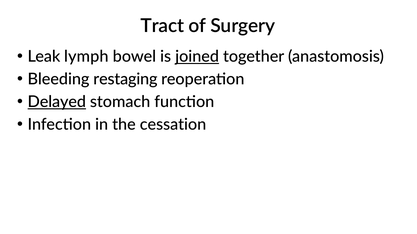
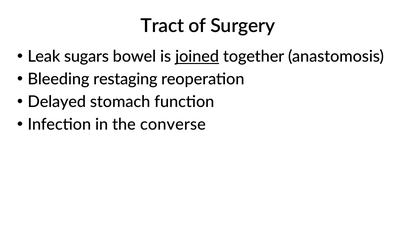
lymph: lymph -> sugars
Delayed underline: present -> none
cessation: cessation -> converse
